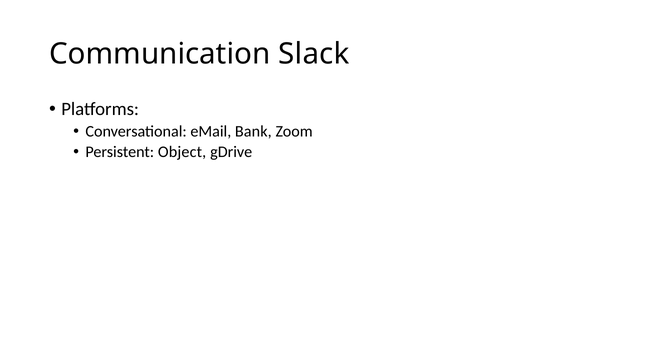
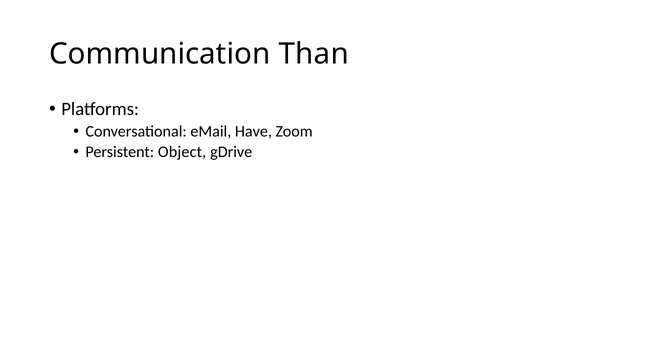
Slack: Slack -> Than
Bank: Bank -> Have
